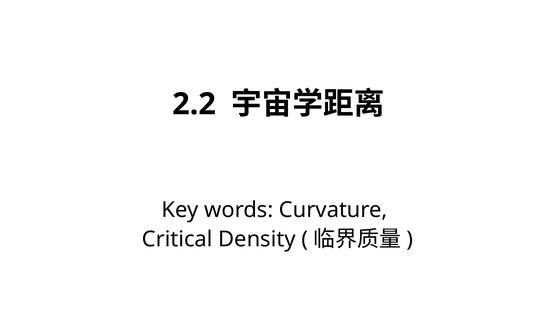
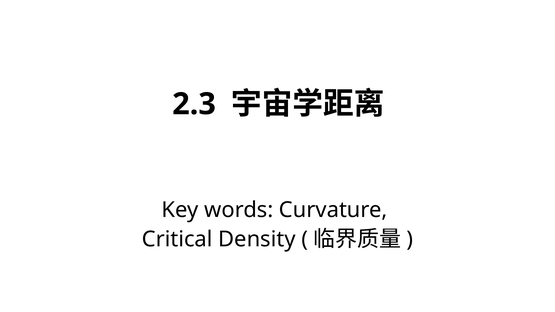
2.2: 2.2 -> 2.3
